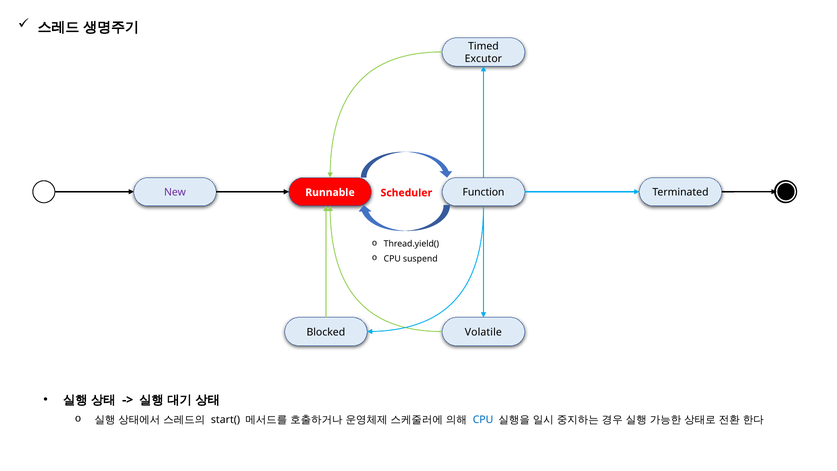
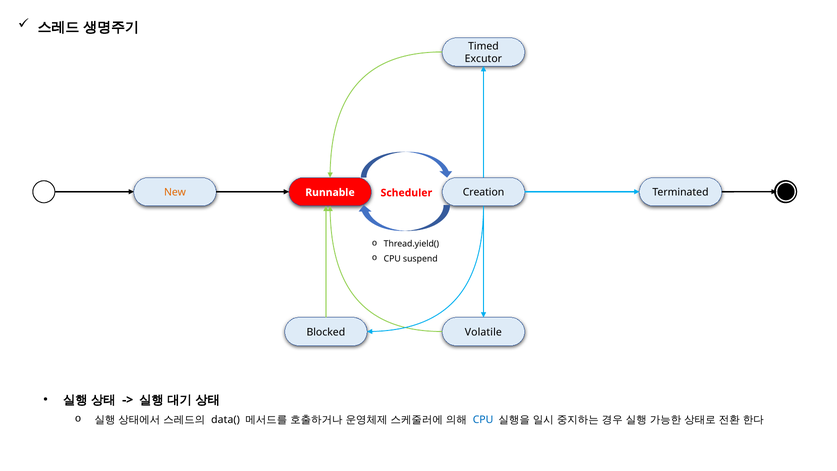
New colour: purple -> orange
Function: Function -> Creation
start(: start( -> data(
